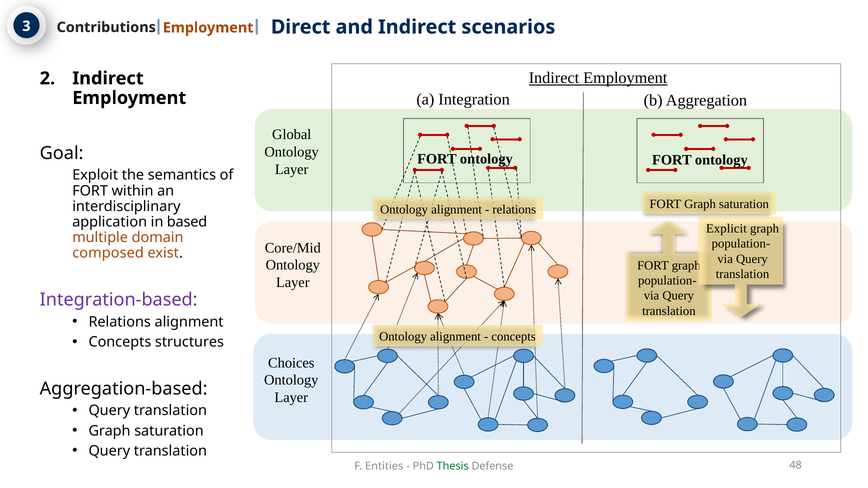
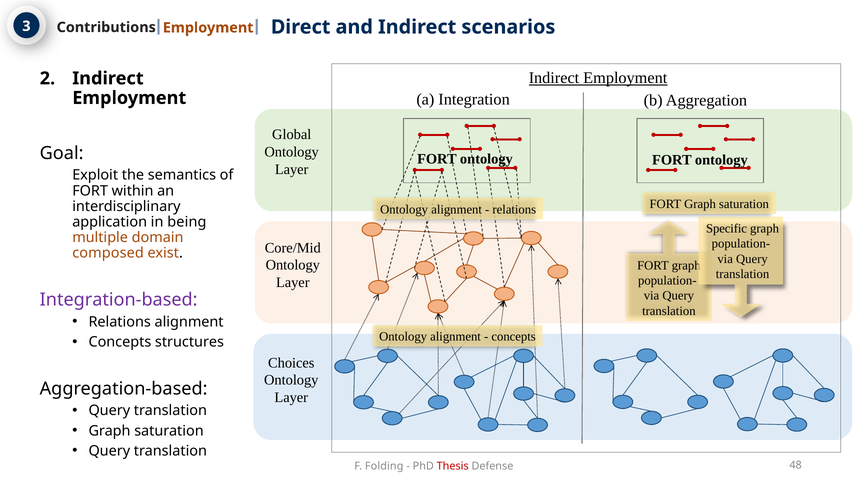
based: based -> being
Explicit: Explicit -> Specific
Entities: Entities -> Folding
Thesis colour: green -> red
